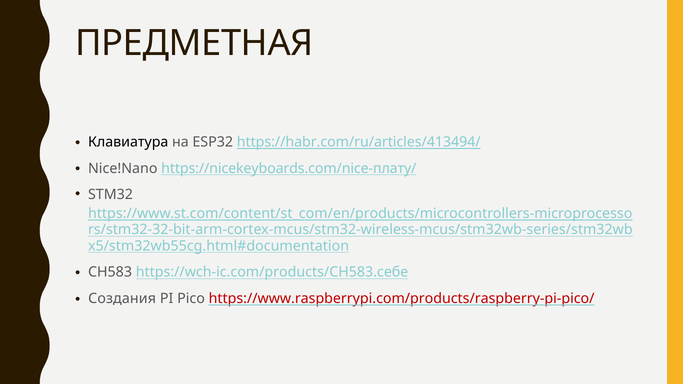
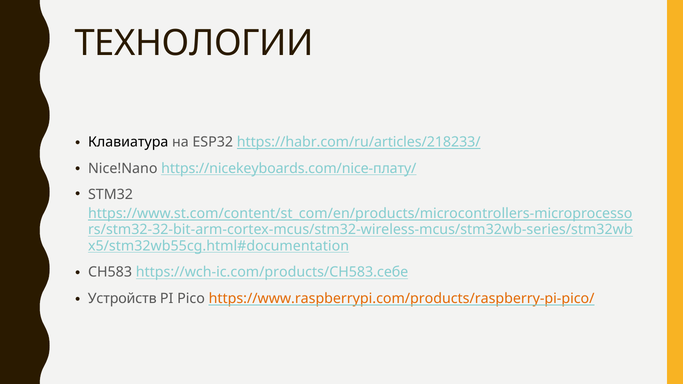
ПРЕДМЕТНАЯ: ПРЕДМЕТНАЯ -> ТЕХНОЛОГИИ
https://habr.com/ru/articles/413494/: https://habr.com/ru/articles/413494/ -> https://habr.com/ru/articles/218233/
Создания: Создания -> Устройств
https://www.raspberrypi.com/products/raspberry-pi-pico/ colour: red -> orange
